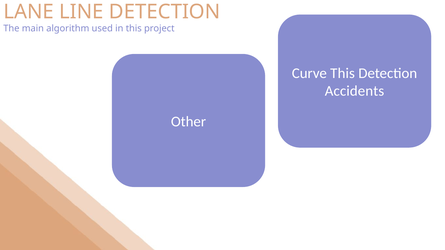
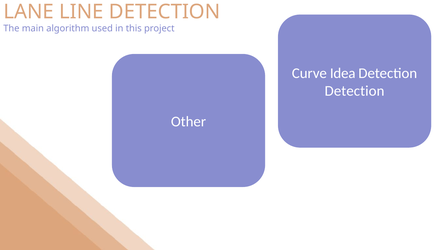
Curve This: This -> Idea
Accidents at (354, 91): Accidents -> Detection
